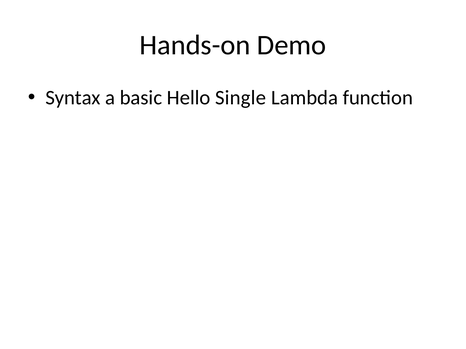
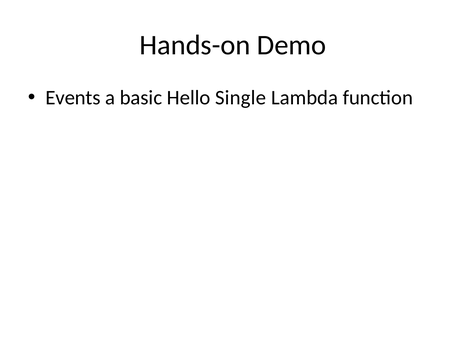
Syntax: Syntax -> Events
